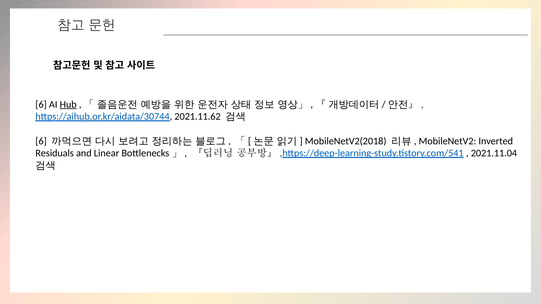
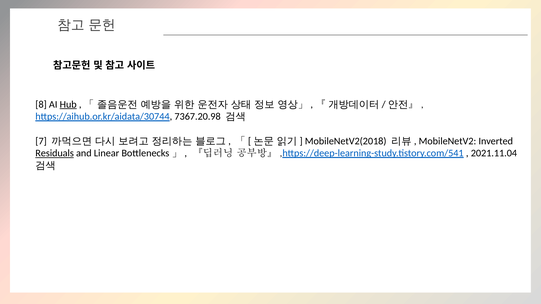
6 at (41, 104): 6 -> 8
2021.11.62: 2021.11.62 -> 7367.20.98
6 at (41, 141): 6 -> 7
Residuals underline: none -> present
